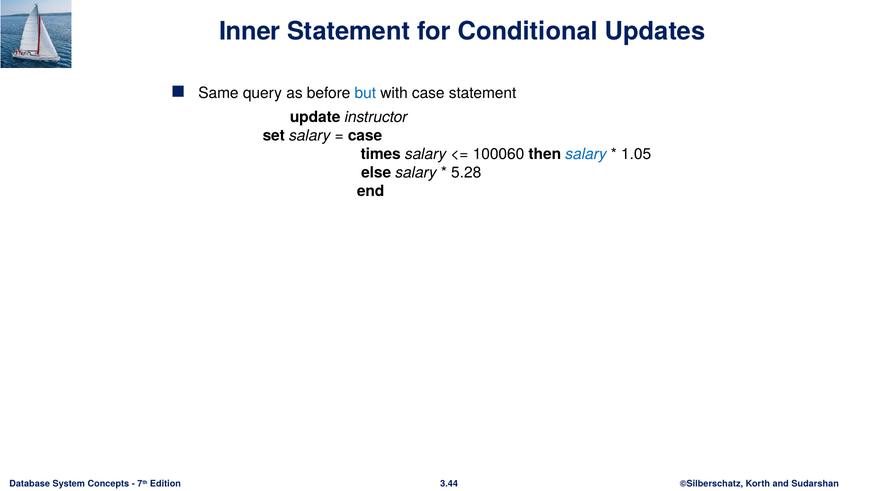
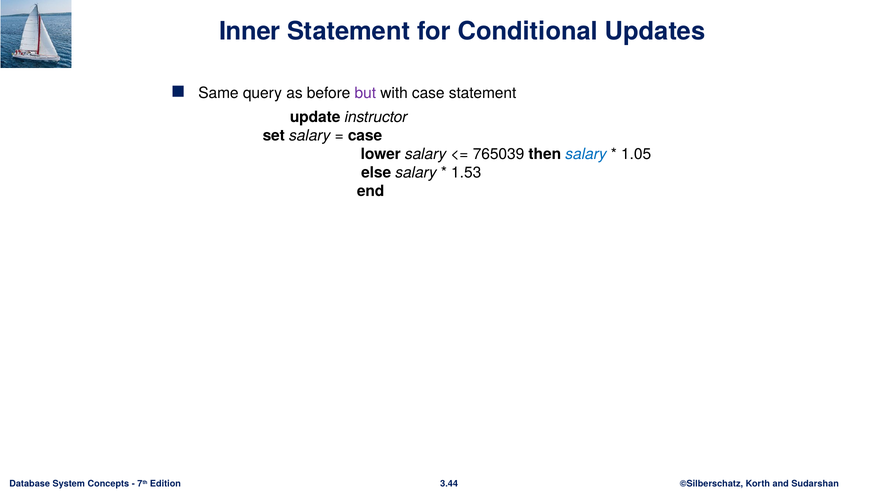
but colour: blue -> purple
times: times -> lower
100060: 100060 -> 765039
5.28: 5.28 -> 1.53
